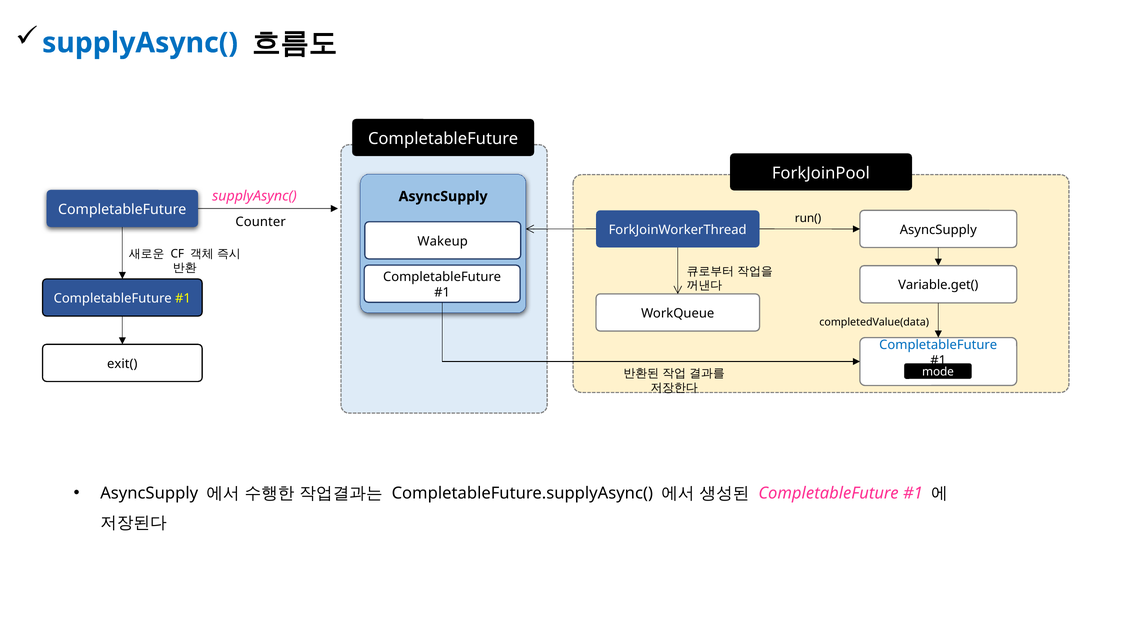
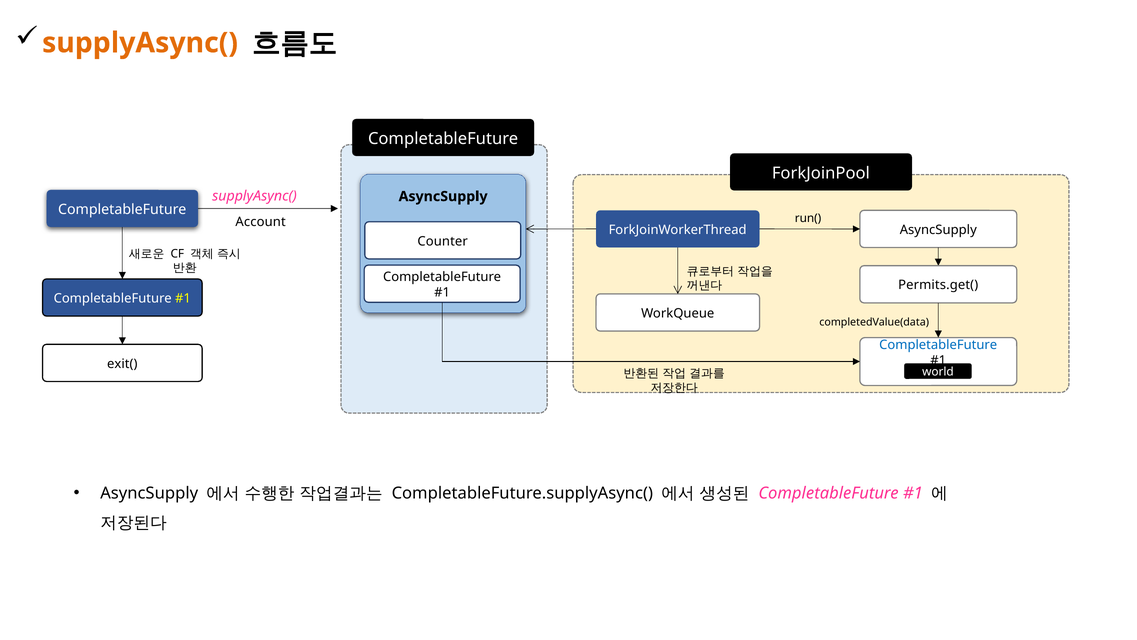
supplyAsync( at (140, 43) colour: blue -> orange
Counter: Counter -> Account
Wakeup: Wakeup -> Counter
Variable.get(: Variable.get( -> Permits.get(
mode: mode -> world
